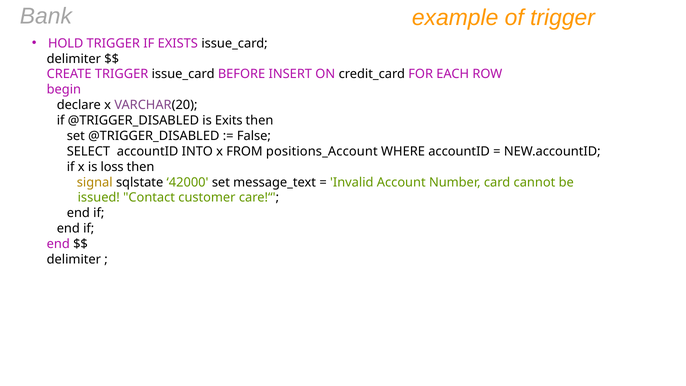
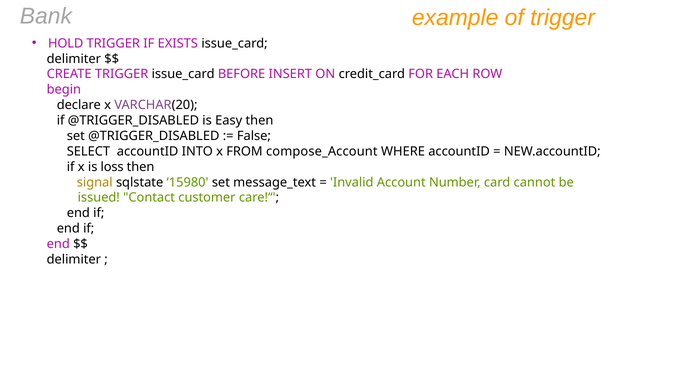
Exits: Exits -> Easy
positions_Account: positions_Account -> compose_Account
42000: 42000 -> 15980
